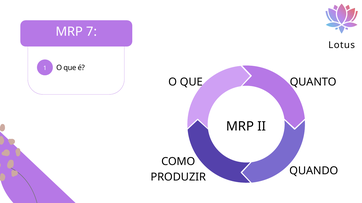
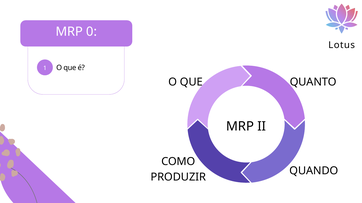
7: 7 -> 0
